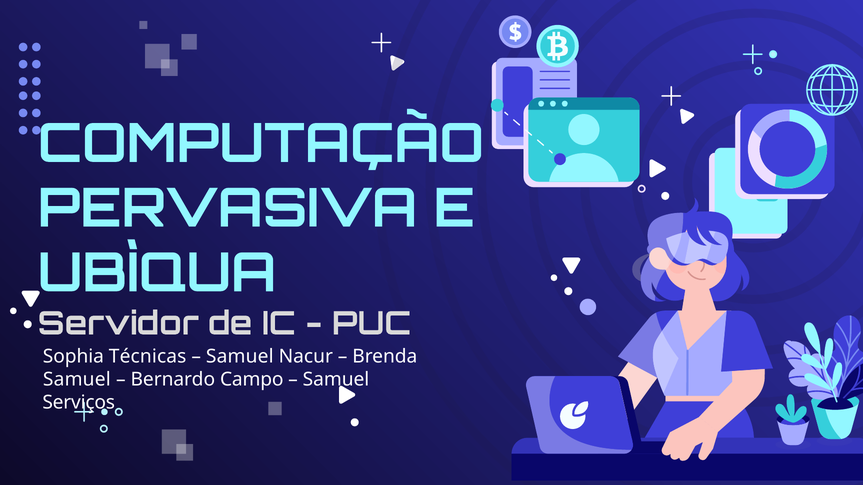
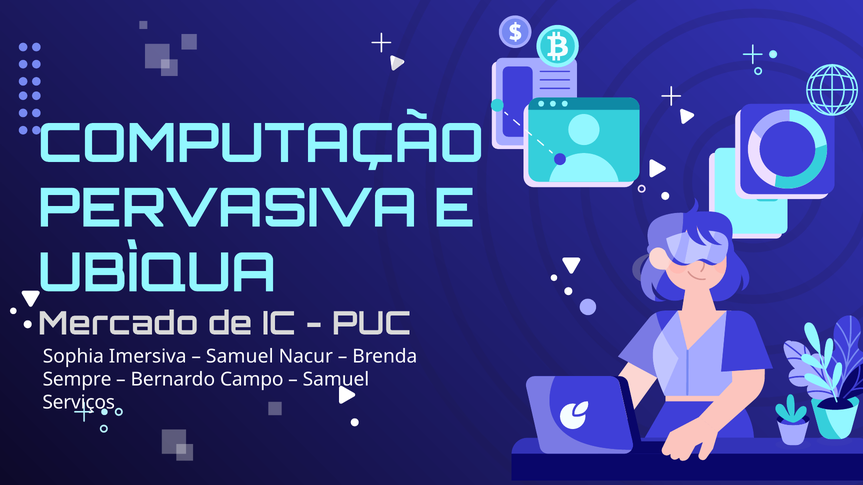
Servidor: Servidor -> Mercado
Técnicas: Técnicas -> Imersiva
Samuel at (77, 380): Samuel -> Sempre
